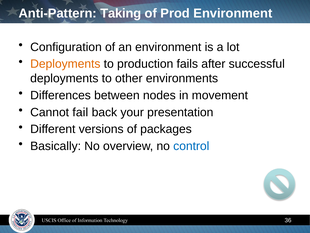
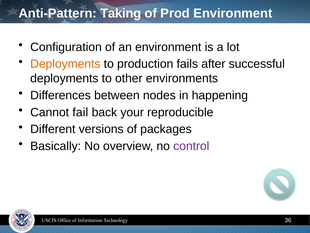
movement: movement -> happening
presentation: presentation -> reproducible
control colour: blue -> purple
